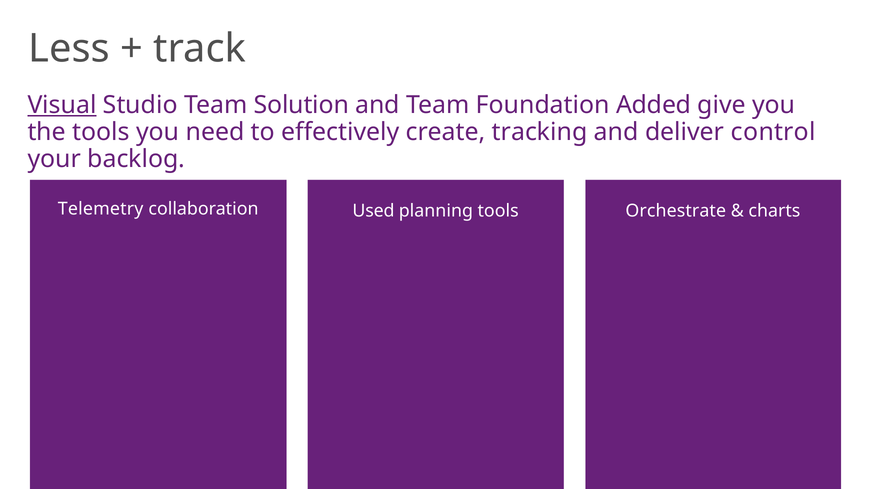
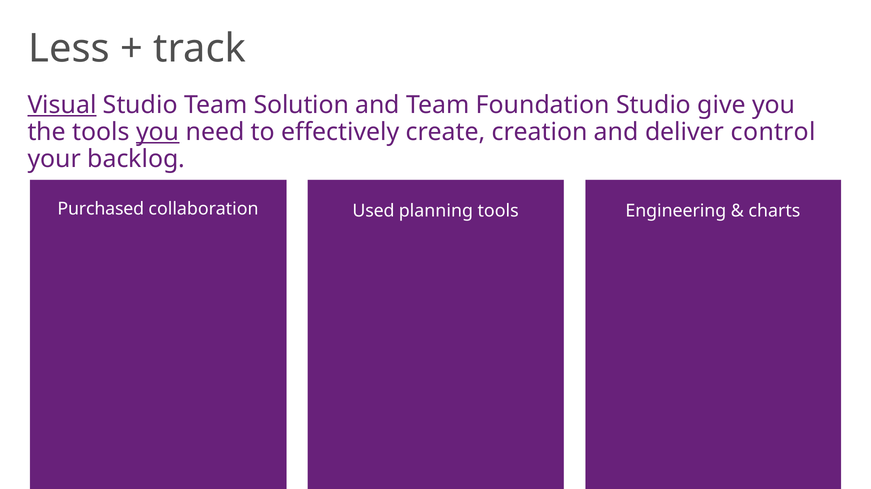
Foundation Added: Added -> Studio
you at (158, 132) underline: none -> present
tracking: tracking -> creation
Telemetry: Telemetry -> Purchased
Orchestrate: Orchestrate -> Engineering
